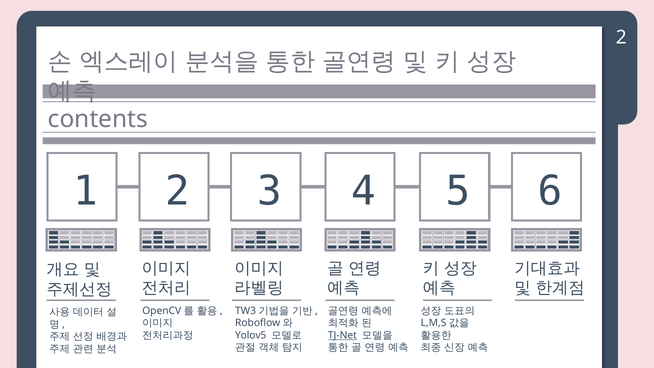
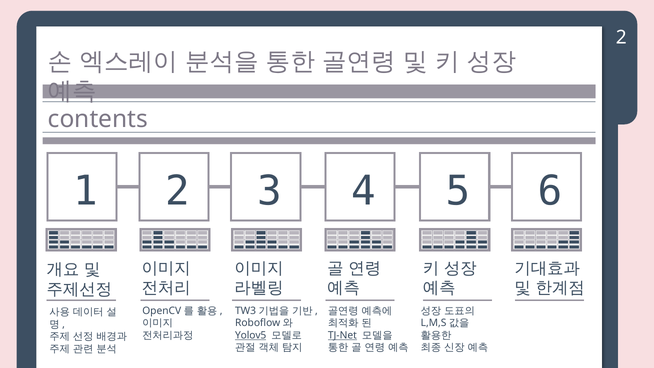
Yolov5 underline: none -> present
